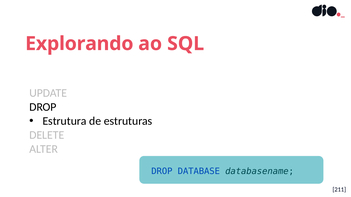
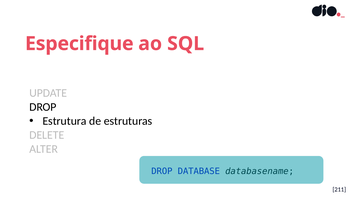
Explorando: Explorando -> Especifique
